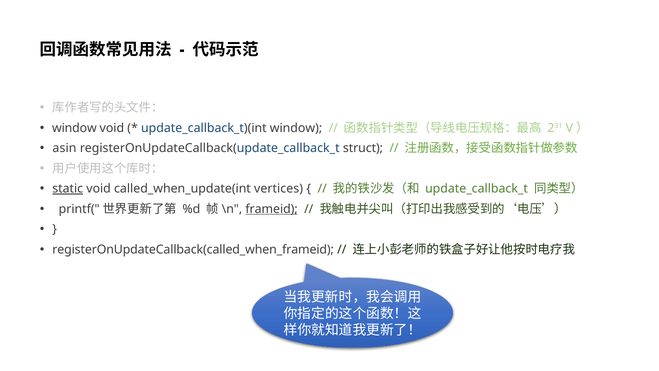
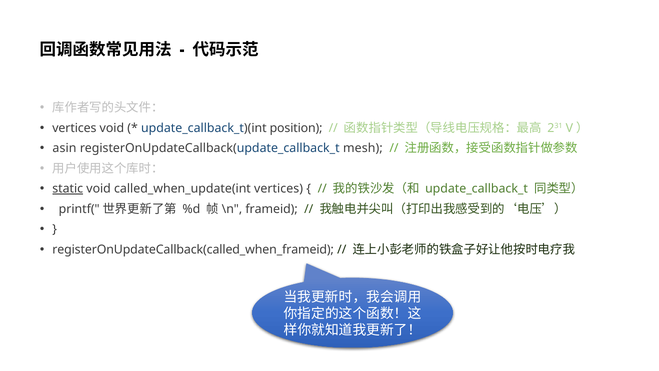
window at (74, 128): window -> vertices
update_callback_t)(int window: window -> position
struct: struct -> mesh
frameid underline: present -> none
